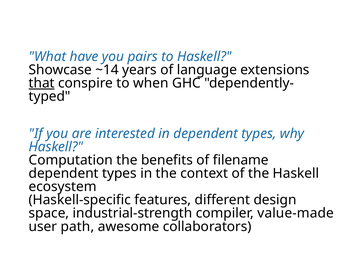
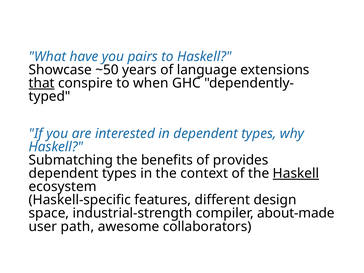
~14: ~14 -> ~50
Computation: Computation -> Submatching
filename: filename -> provides
Haskell at (296, 173) underline: none -> present
value-made: value-made -> about-made
